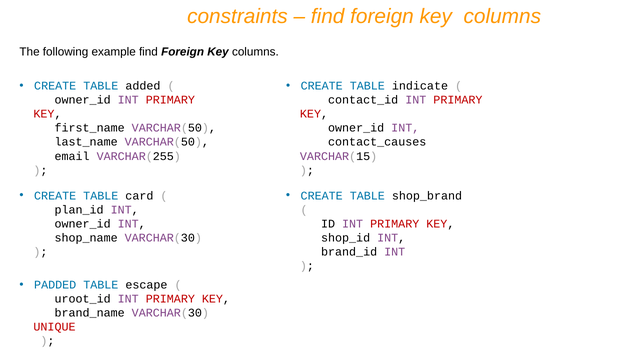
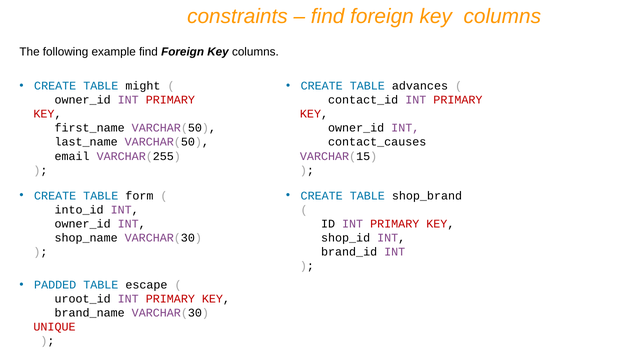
added: added -> might
indicate: indicate -> advances
card: card -> form
plan_id: plan_id -> into_id
